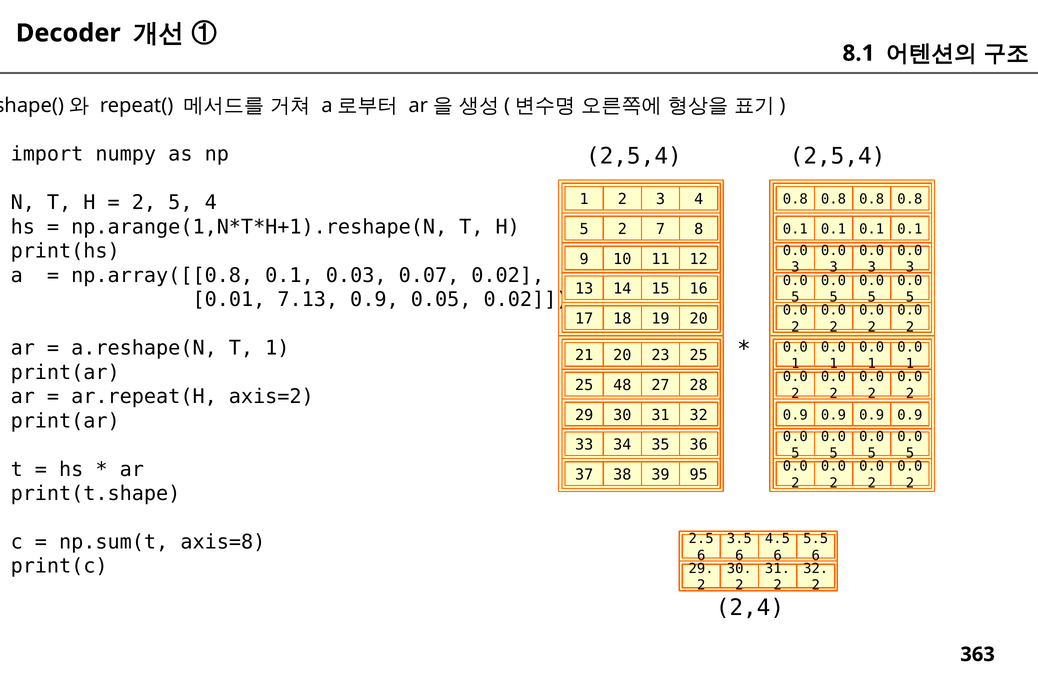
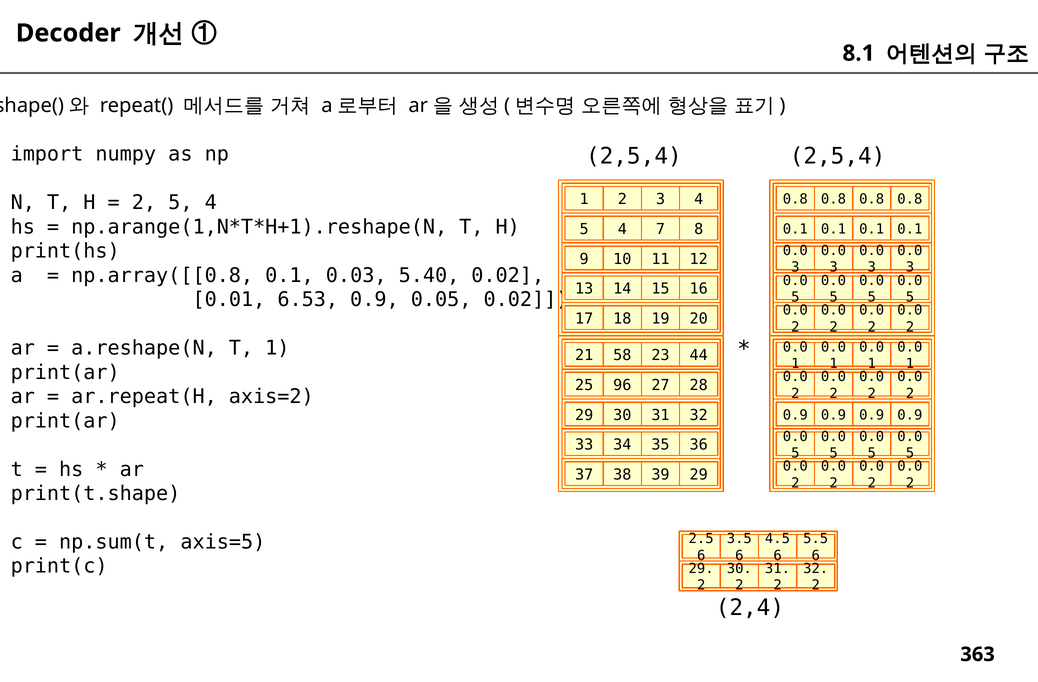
2 at (622, 229): 2 -> 4
0.07: 0.07 -> 5.40
7.13: 7.13 -> 6.53
21 20: 20 -> 58
23 25: 25 -> 44
48: 48 -> 96
39 95: 95 -> 29
axis=8: axis=8 -> axis=5
